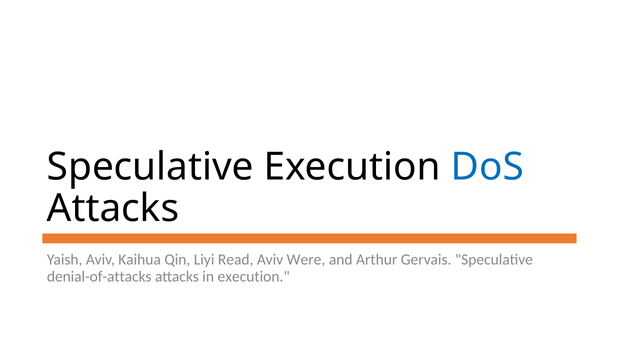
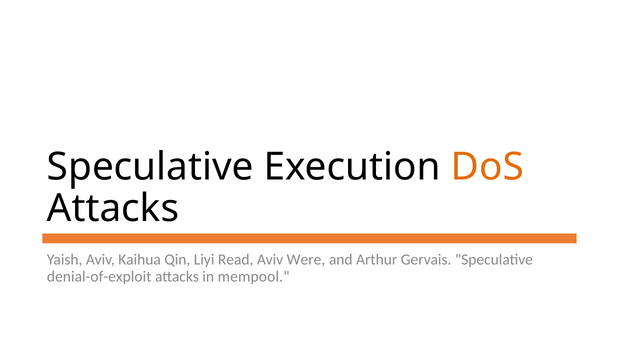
DoS colour: blue -> orange
denial-of-attacks: denial-of-attacks -> denial-of-exploit
in execution: execution -> mempool
